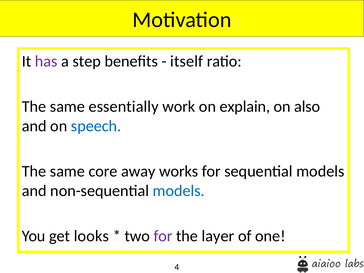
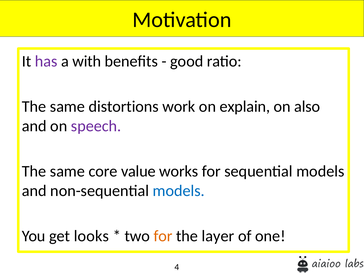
step: step -> with
itself: itself -> good
essentially: essentially -> distortions
speech colour: blue -> purple
away: away -> value
for at (163, 236) colour: purple -> orange
